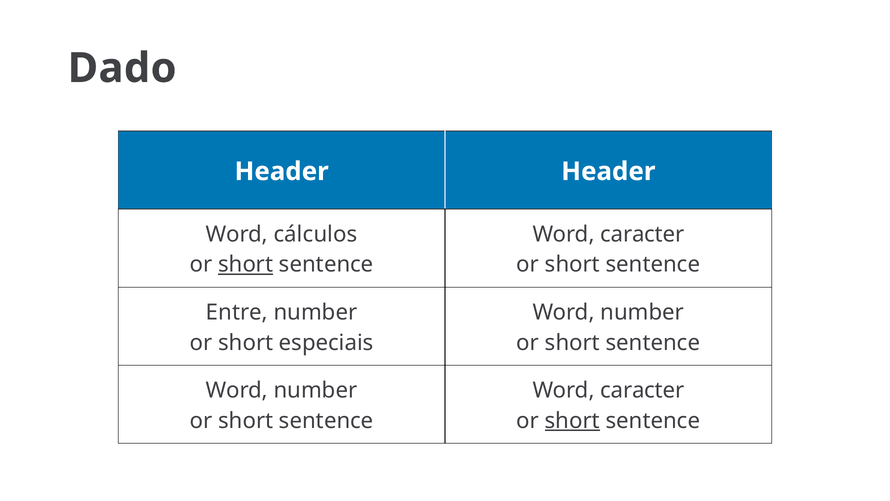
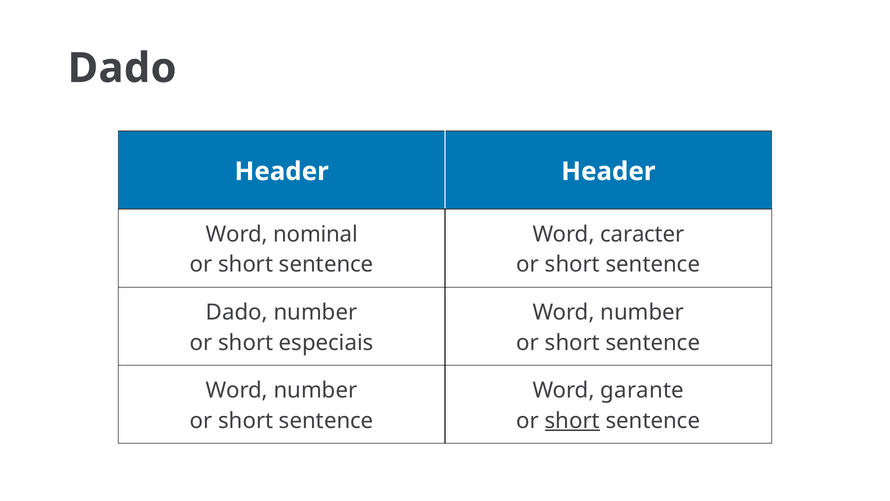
cálculos: cálculos -> nominal
short at (246, 264) underline: present -> none
Entre at (237, 312): Entre -> Dado
caracter at (642, 390): caracter -> garante
